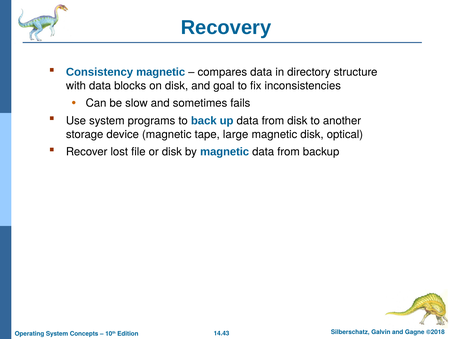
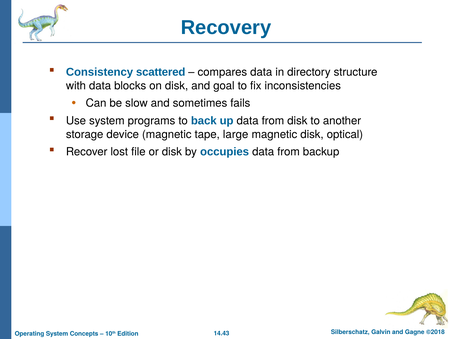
Consistency magnetic: magnetic -> scattered
by magnetic: magnetic -> occupies
